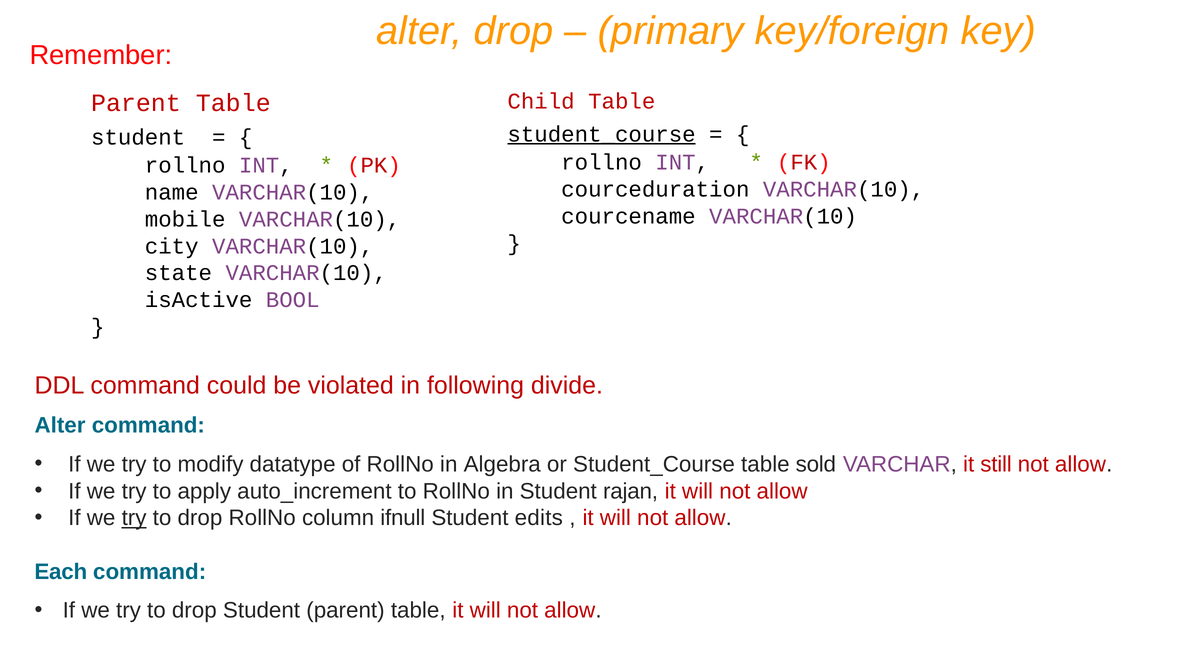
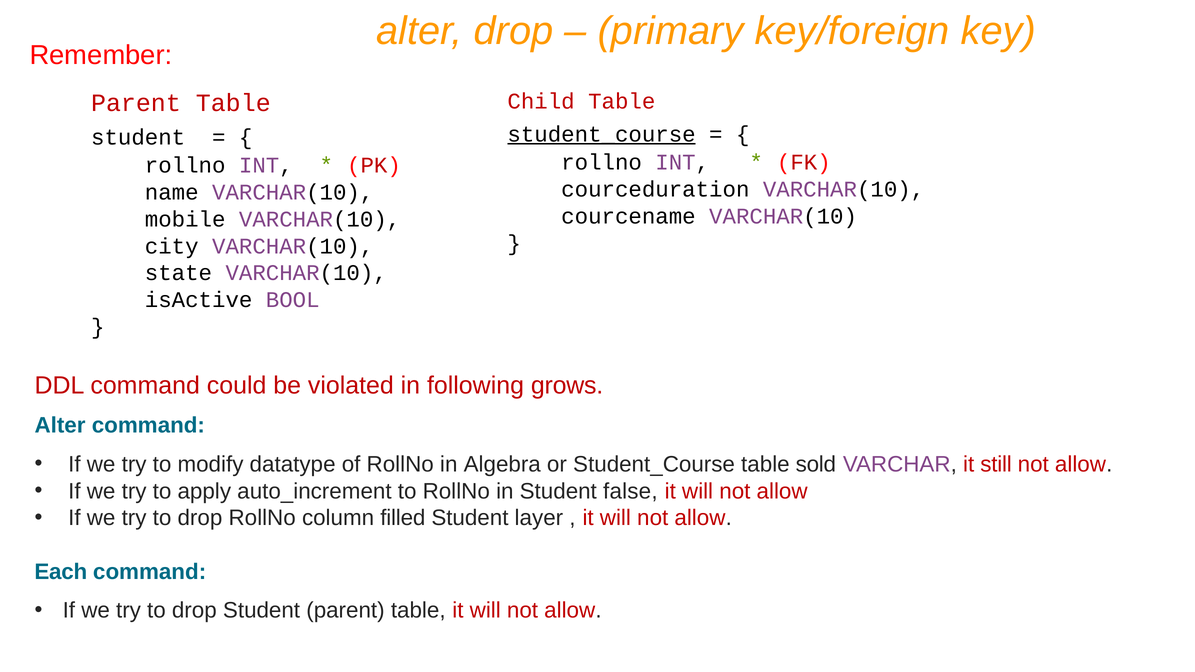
divide: divide -> grows
rajan: rajan -> false
try at (134, 518) underline: present -> none
ifnull: ifnull -> filled
edits: edits -> layer
